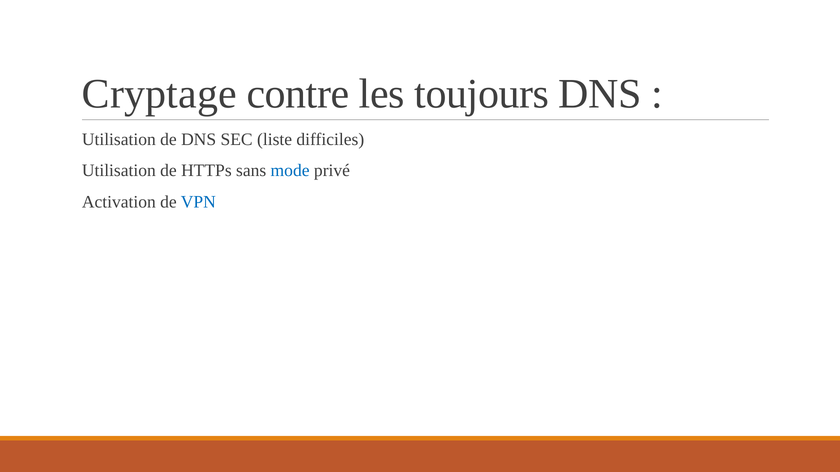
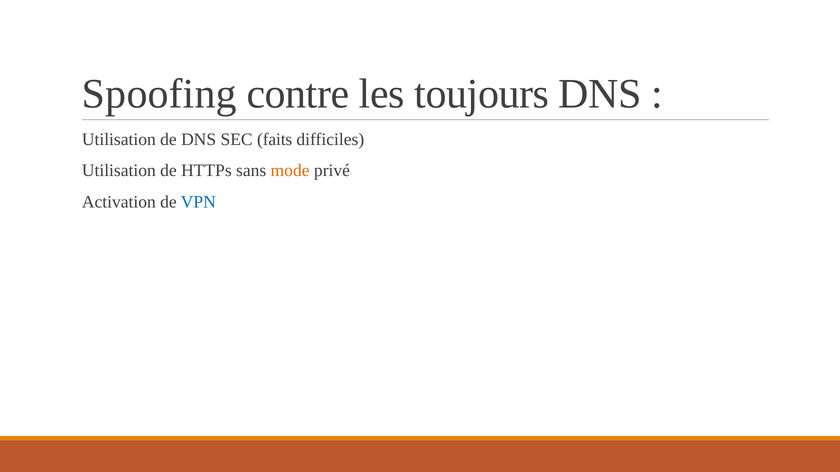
Cryptage: Cryptage -> Spoofing
liste: liste -> faits
mode colour: blue -> orange
